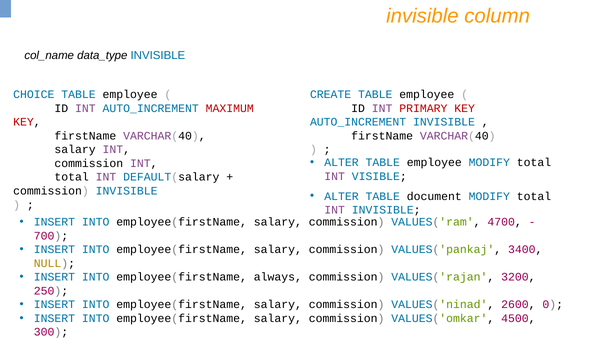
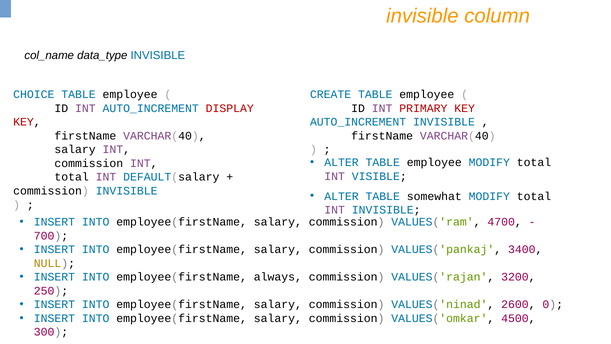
MAXIMUM: MAXIMUM -> DISPLAY
document: document -> somewhat
